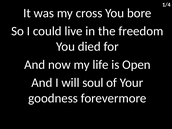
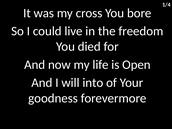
soul: soul -> into
